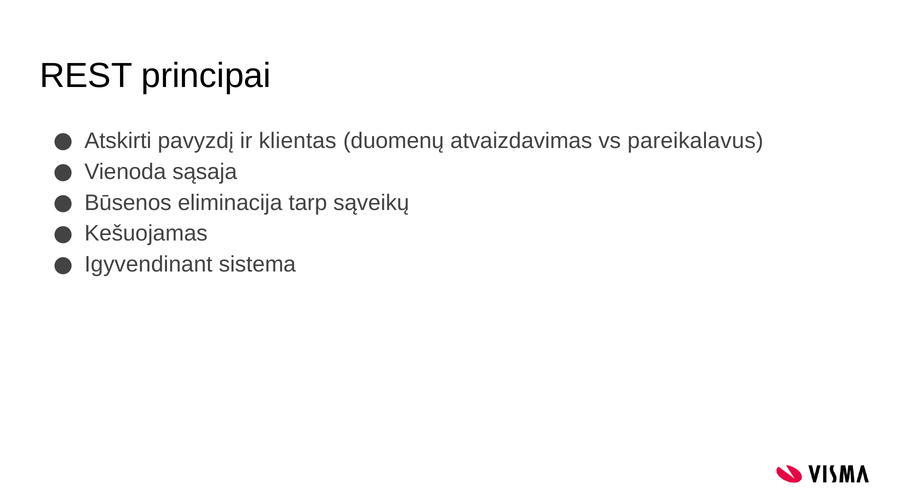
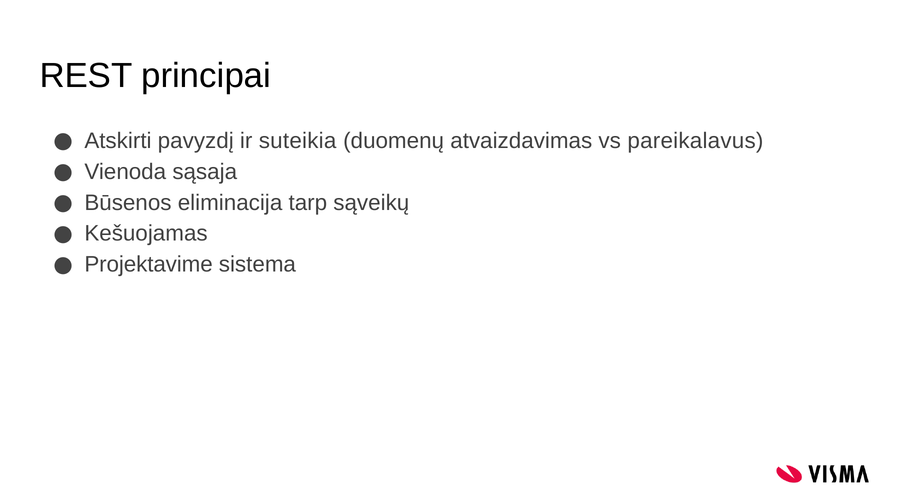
klientas: klientas -> suteikia
Igyvendinant: Igyvendinant -> Projektavime
